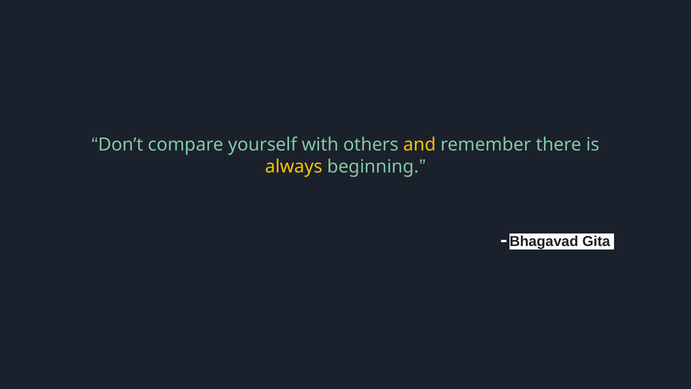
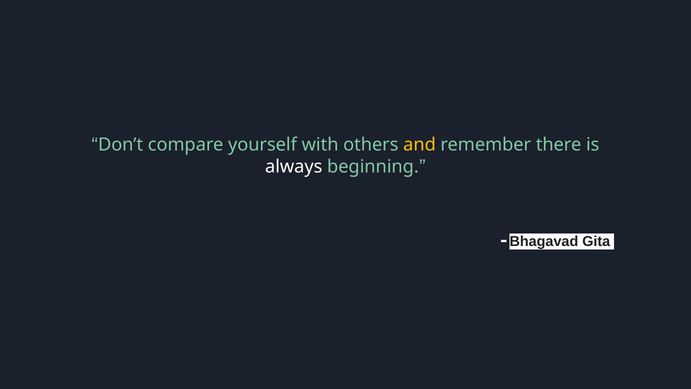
always colour: yellow -> white
